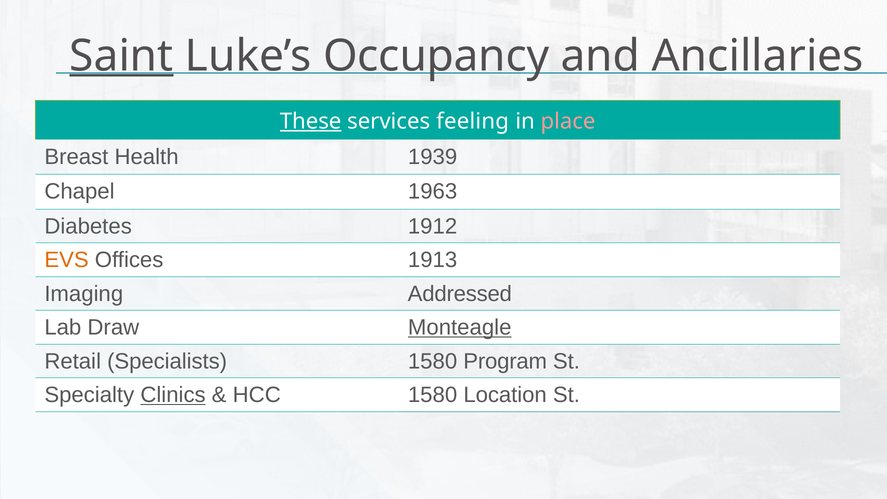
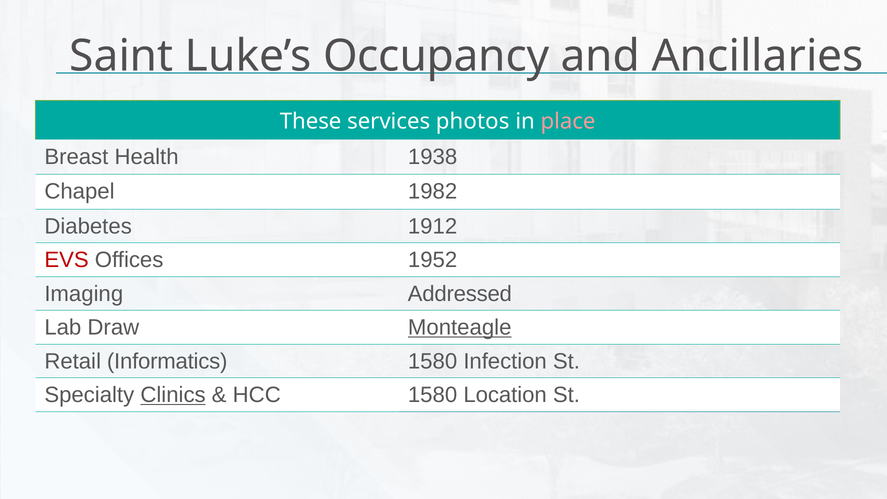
Saint underline: present -> none
These underline: present -> none
feeling: feeling -> photos
1939: 1939 -> 1938
1963: 1963 -> 1982
EVS colour: orange -> red
1913: 1913 -> 1952
Specialists: Specialists -> Informatics
Program: Program -> Infection
